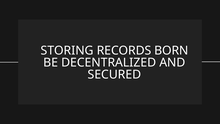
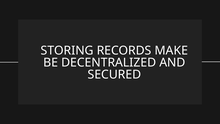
BORN: BORN -> MAKE
